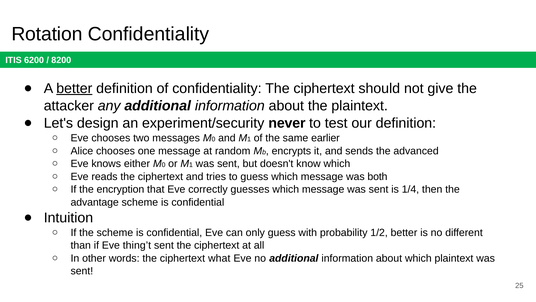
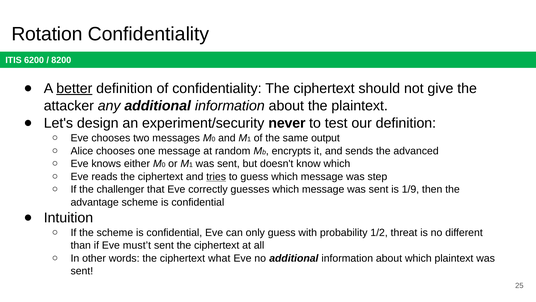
earlier: earlier -> output
tries underline: none -> present
both: both -> step
encryption: encryption -> challenger
1/4: 1/4 -> 1/9
1/2 better: better -> threat
thing’t: thing’t -> must’t
